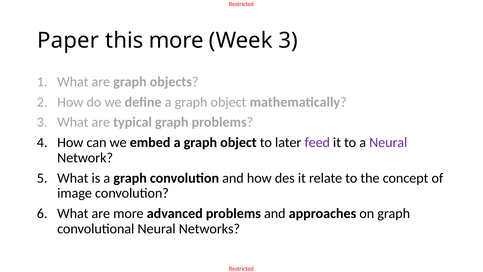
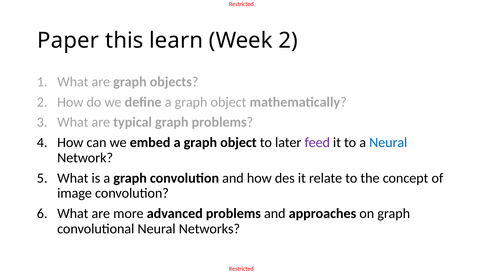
this more: more -> learn
Week 3: 3 -> 2
Neural at (388, 142) colour: purple -> blue
